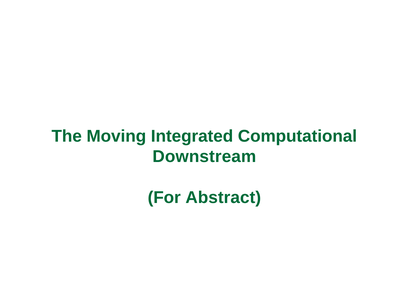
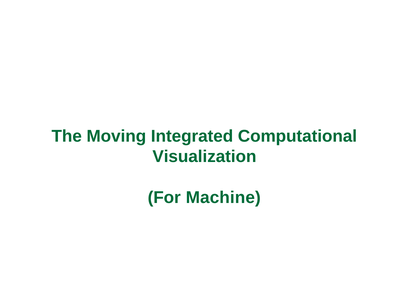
Downstream: Downstream -> Visualization
Abstract: Abstract -> Machine
